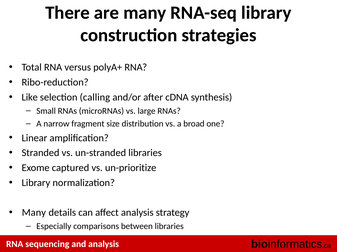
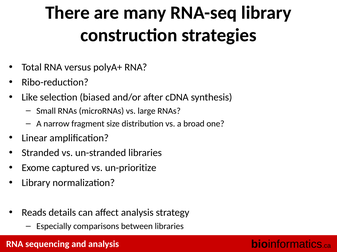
calling: calling -> biased
Many at (34, 213): Many -> Reads
